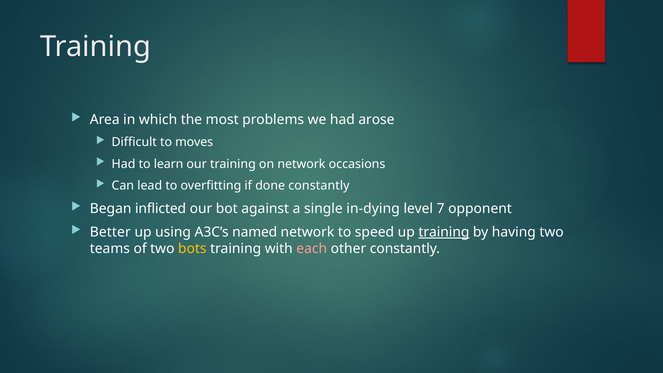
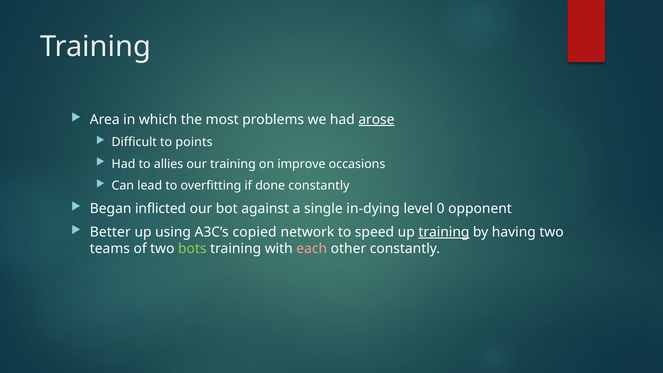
arose underline: none -> present
moves: moves -> points
learn: learn -> allies
on network: network -> improve
7: 7 -> 0
named: named -> copied
bots colour: yellow -> light green
